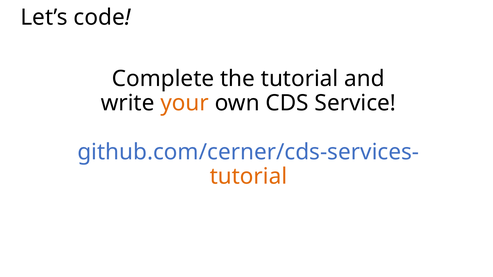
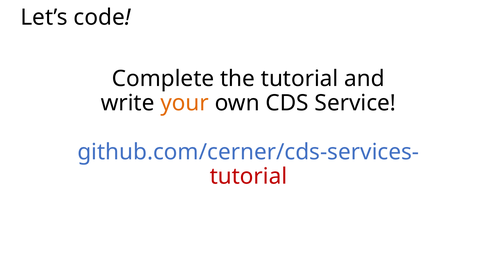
tutorial at (248, 177) colour: orange -> red
